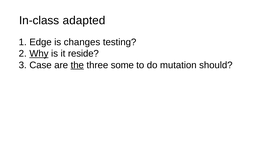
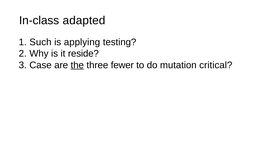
Edge: Edge -> Such
changes: changes -> applying
Why underline: present -> none
some: some -> fewer
should: should -> critical
